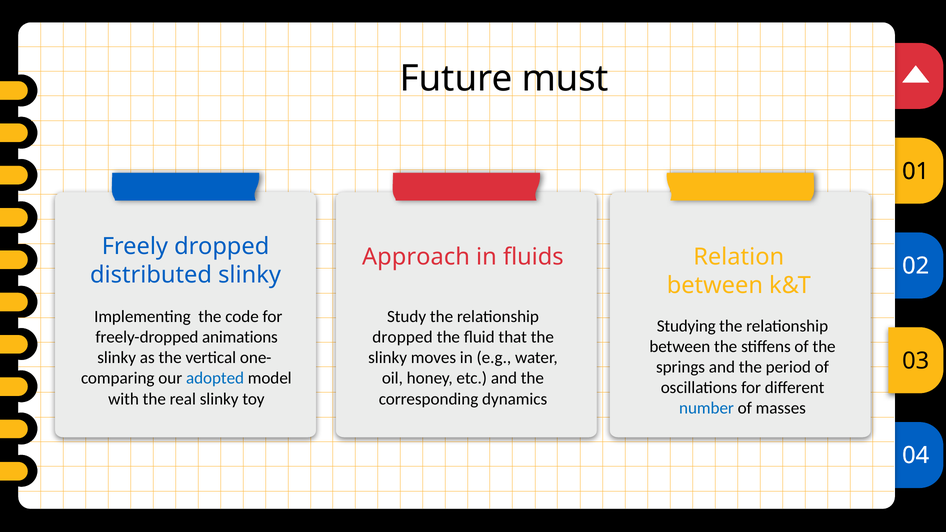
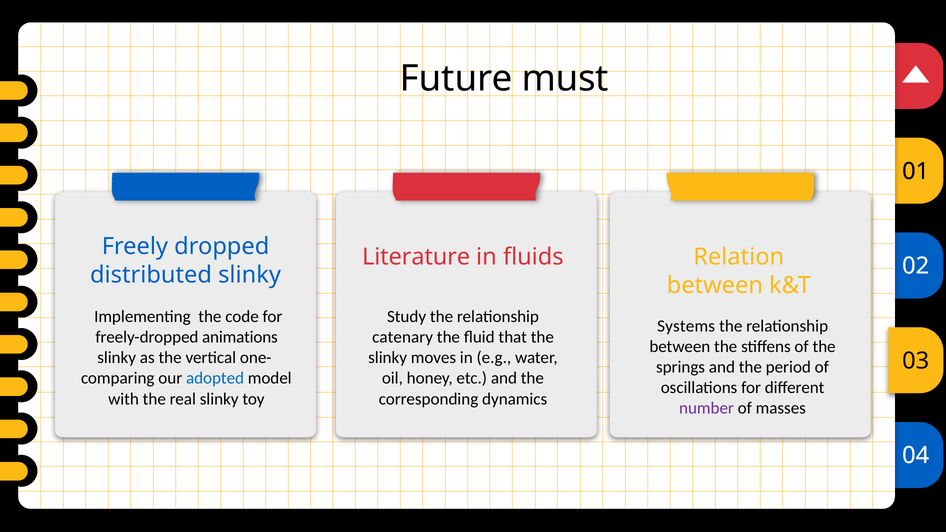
Approach: Approach -> Literature
Studying: Studying -> Systems
dropped at (403, 337): dropped -> catenary
number colour: blue -> purple
